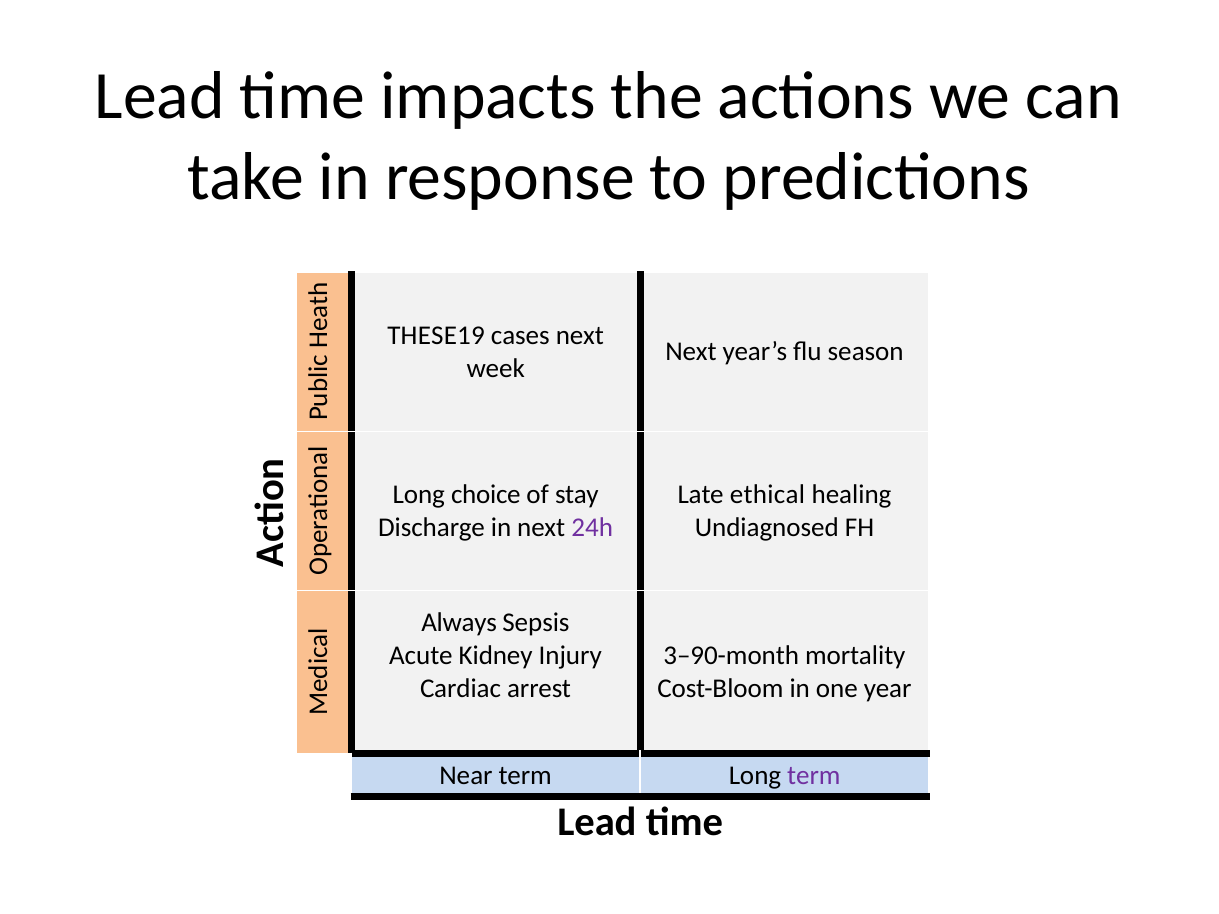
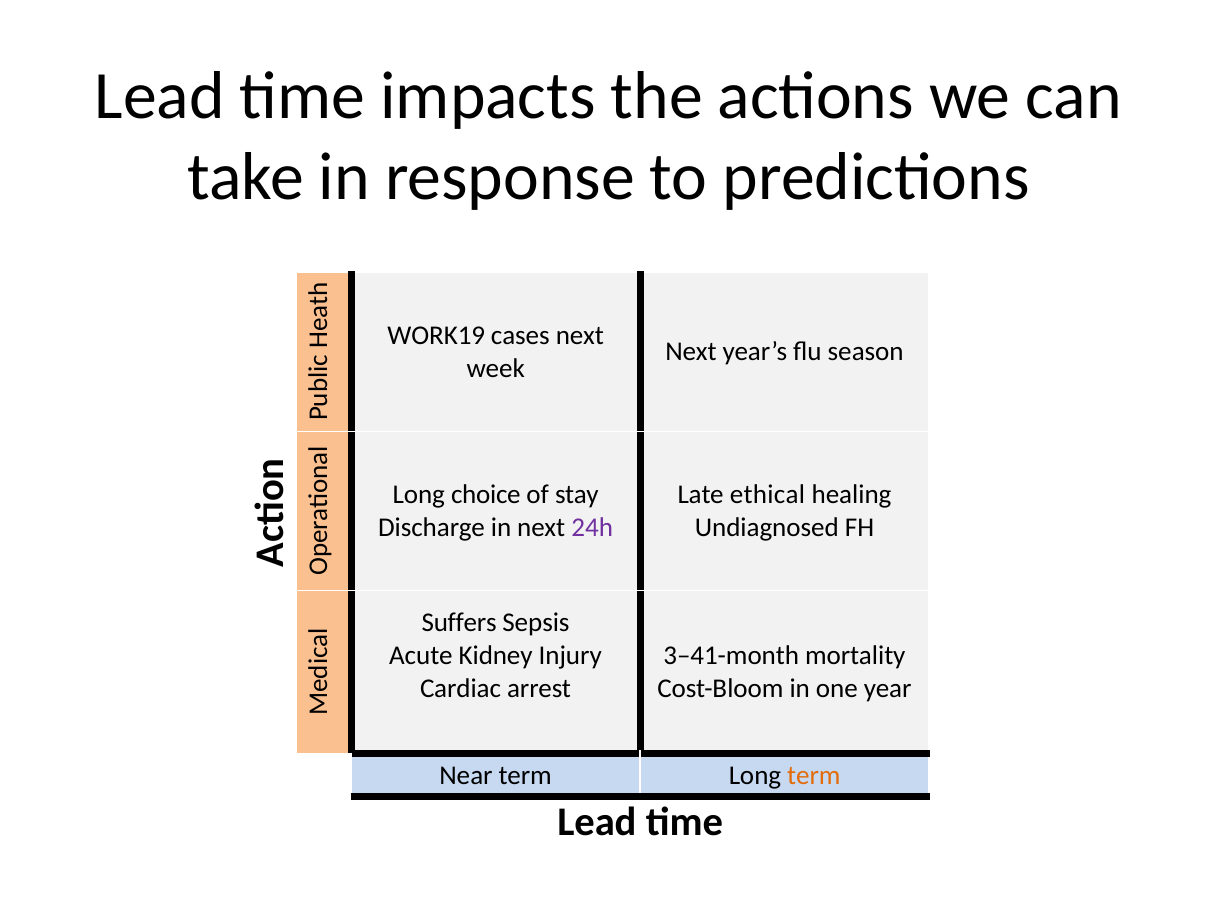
THESE19: THESE19 -> WORK19
Always: Always -> Suffers
3–90-month: 3–90-month -> 3–41-month
term at (814, 775) colour: purple -> orange
